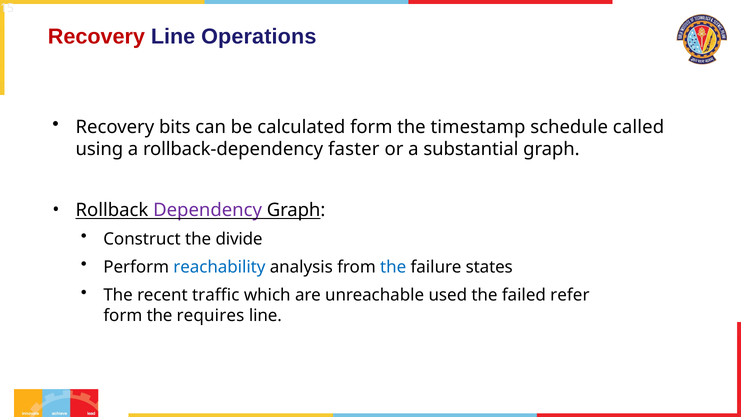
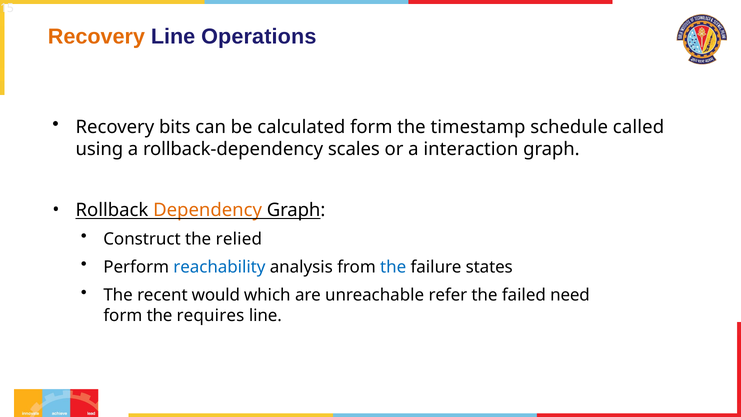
Recovery at (96, 37) colour: red -> orange
faster: faster -> scales
substantial: substantial -> interaction
Dependency colour: purple -> orange
divide: divide -> relied
traffic: traffic -> would
used: used -> refer
refer: refer -> need
